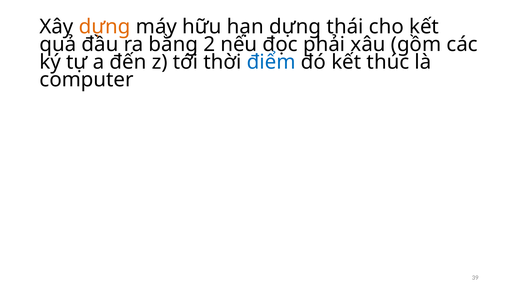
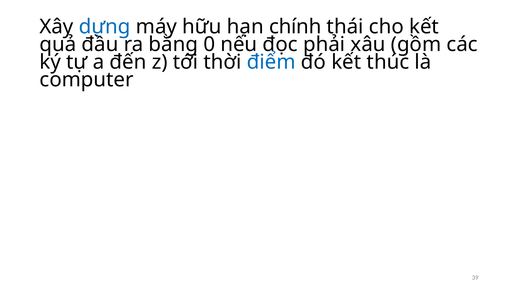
dựng at (105, 27) colour: orange -> blue
hạn dựng: dựng -> chính
2: 2 -> 0
